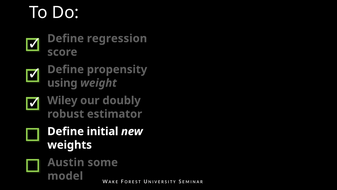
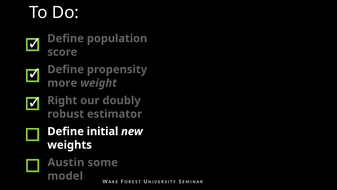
regression: regression -> population
using: using -> more
Wiley: Wiley -> Right
